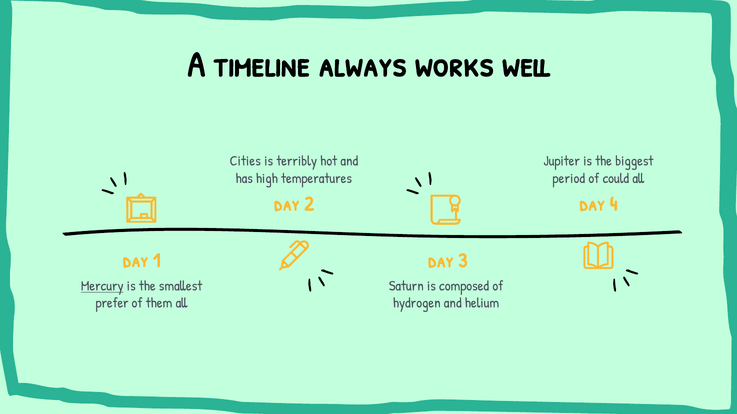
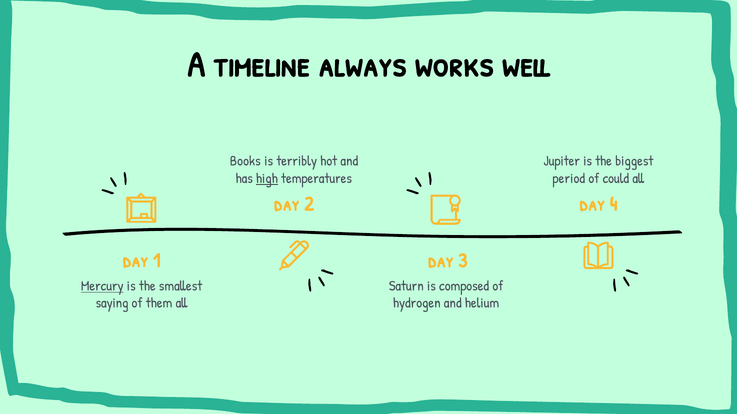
Cities: Cities -> Books
high underline: none -> present
prefer: prefer -> saying
